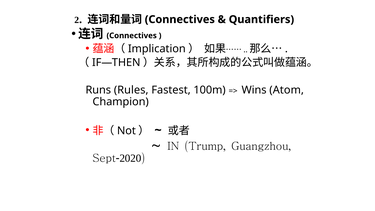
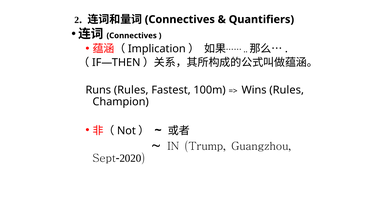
Wins Atom: Atom -> Rules
